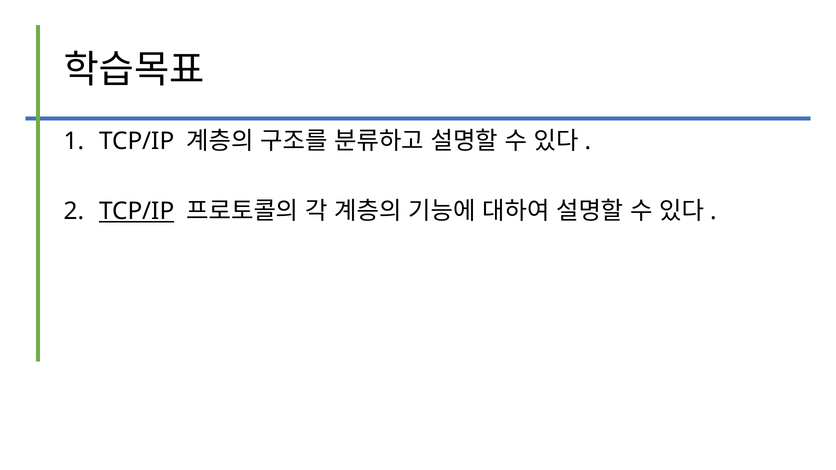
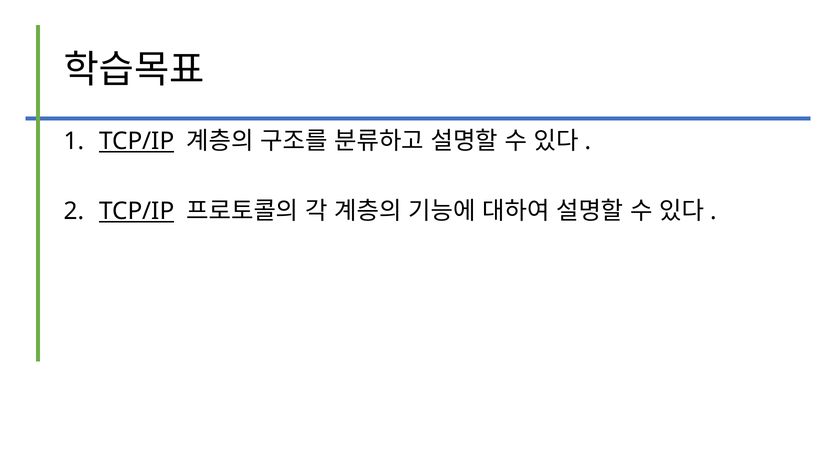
TCP/IP at (137, 141) underline: none -> present
